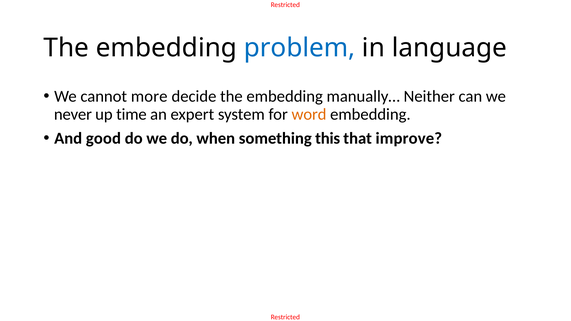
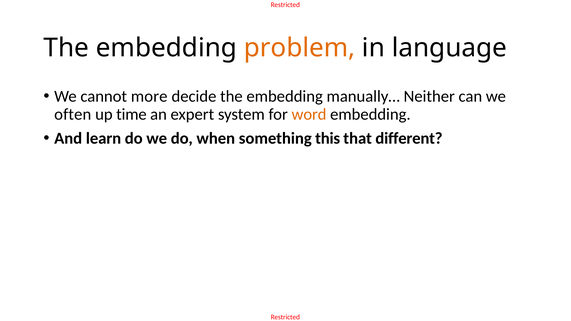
problem colour: blue -> orange
never: never -> often
good: good -> learn
improve: improve -> different
